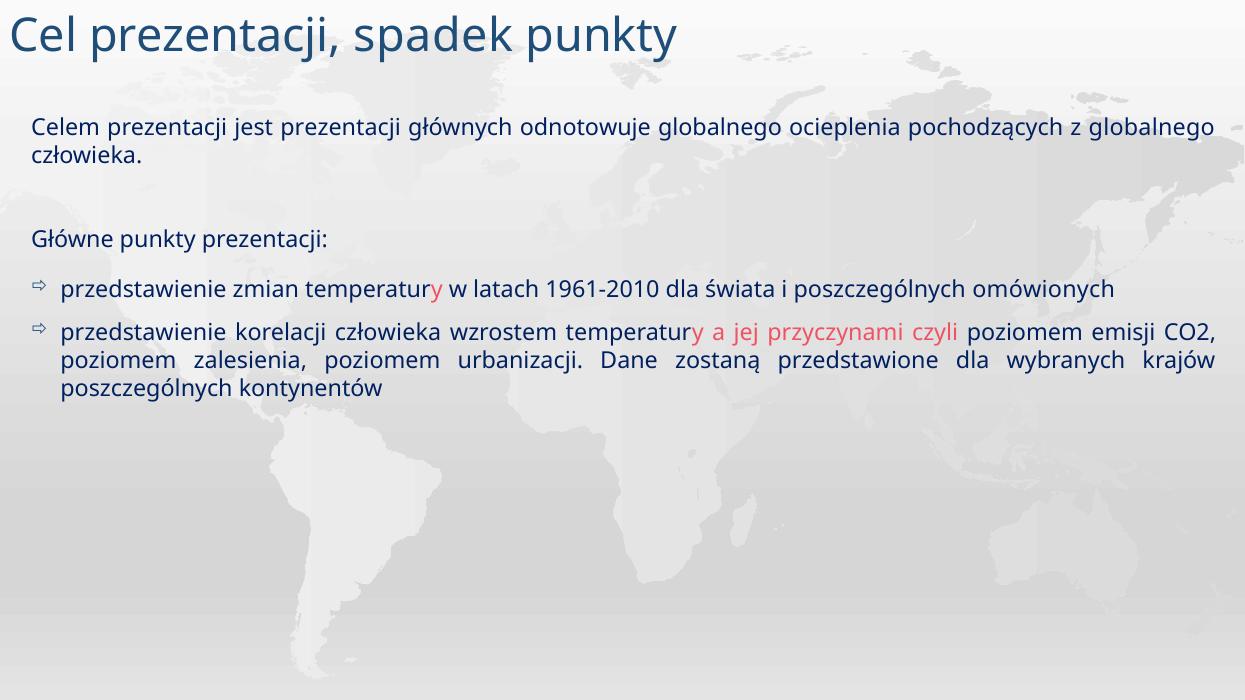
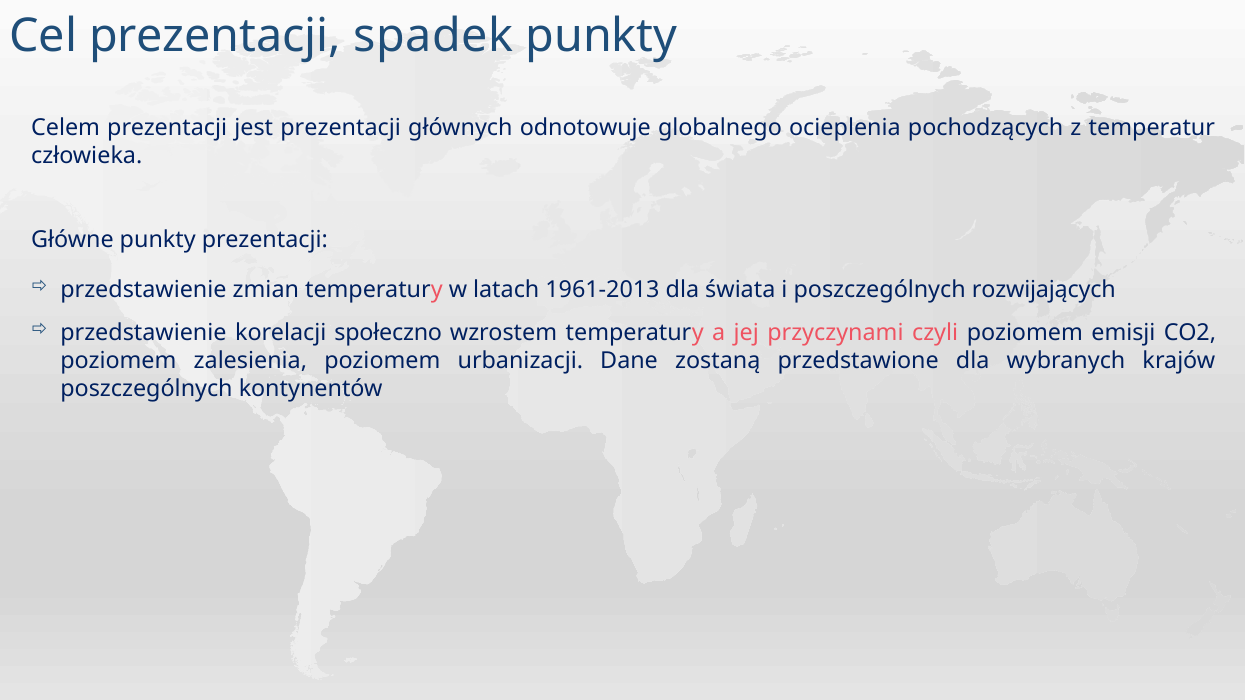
z globalnego: globalnego -> temperatur
1961-2010: 1961-2010 -> 1961-2013
omówionych: omówionych -> rozwijających
korelacji człowieka: człowieka -> społeczno
